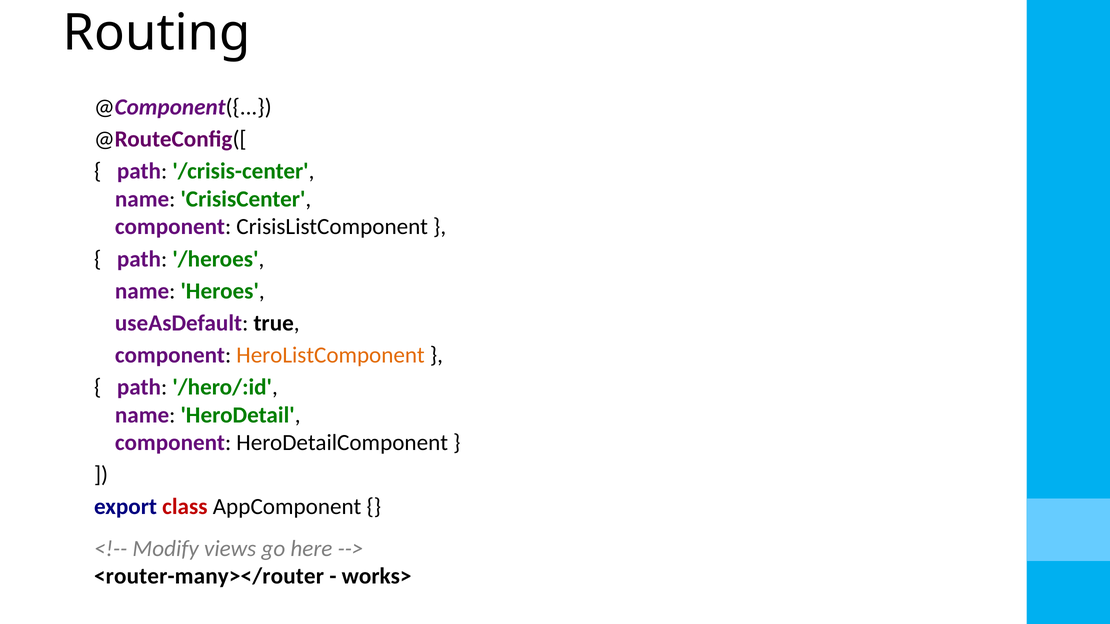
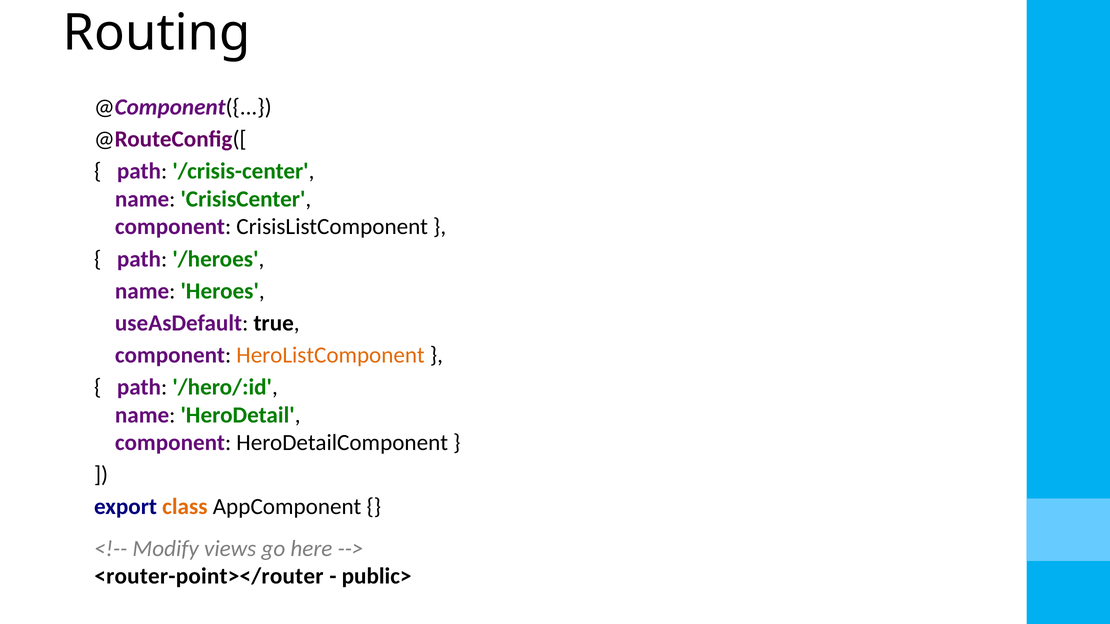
class colour: red -> orange
<router-many></router: <router-many></router -> <router-point></router
works>: works> -> public>
